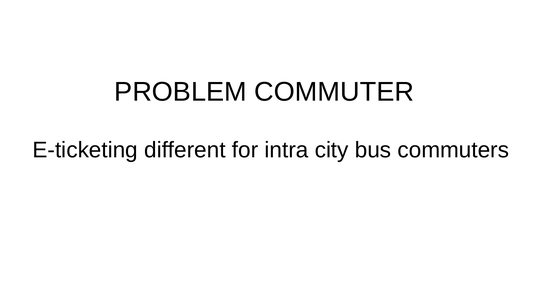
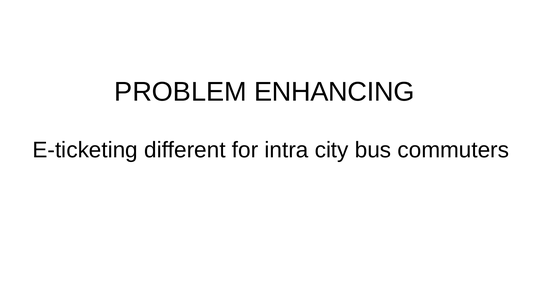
COMMUTER: COMMUTER -> ENHANCING
